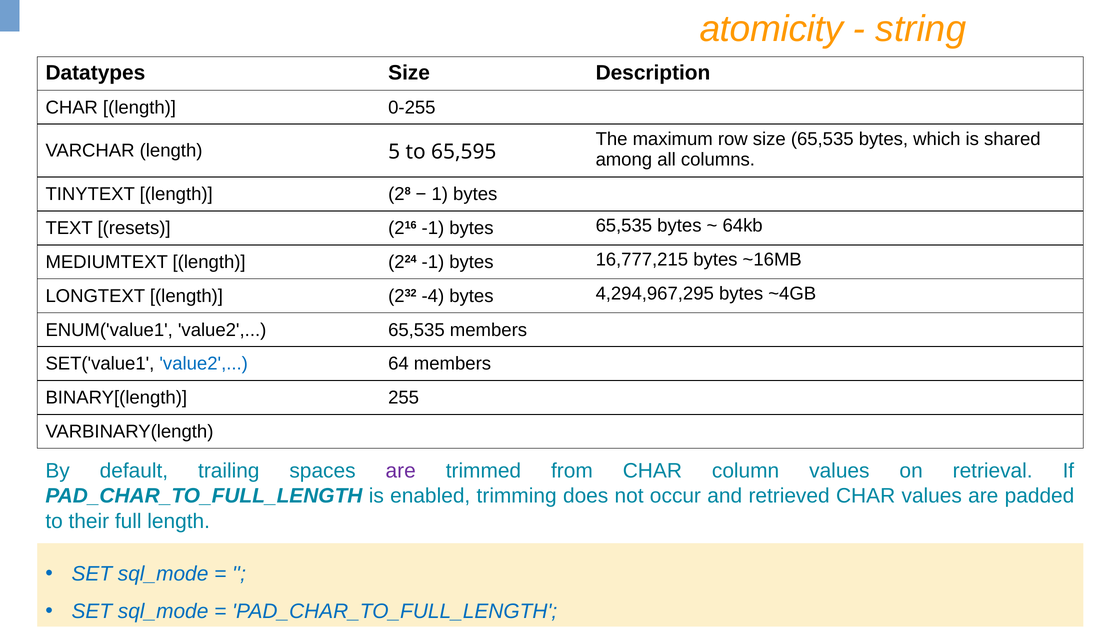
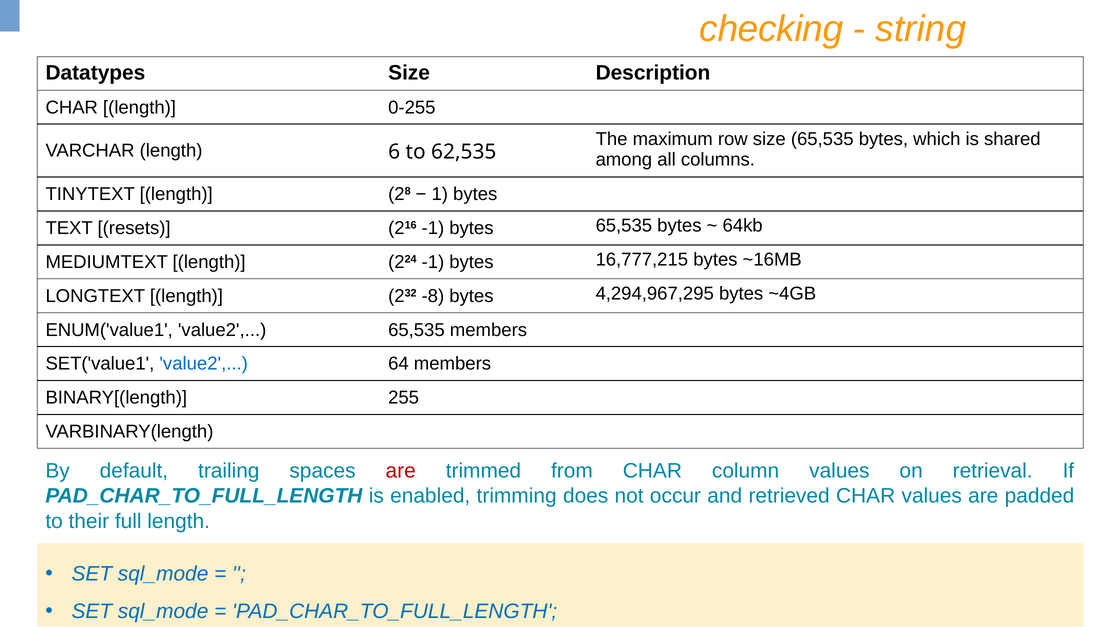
atomicity: atomicity -> checking
5: 5 -> 6
65,595: 65,595 -> 62,535
-4: -4 -> -8
are at (401, 471) colour: purple -> red
